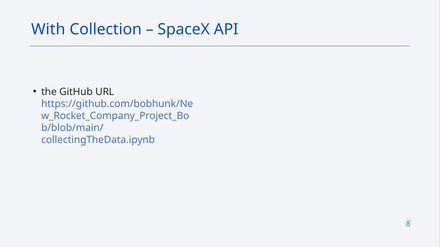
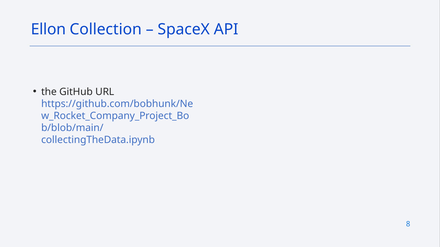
With: With -> Ellon
